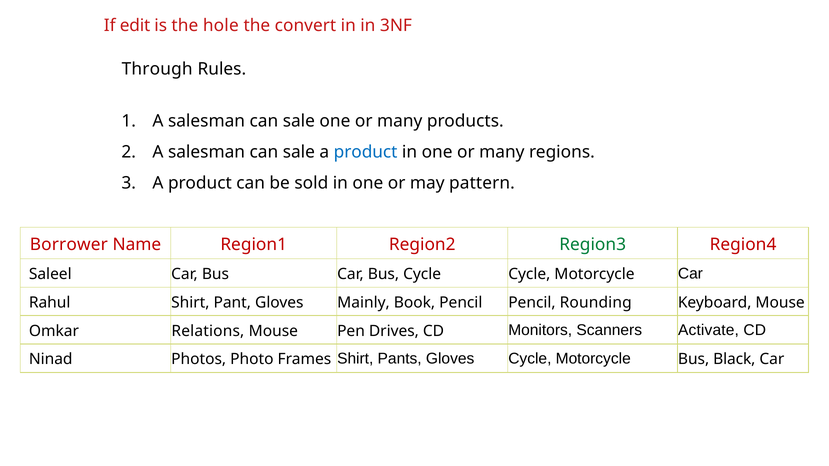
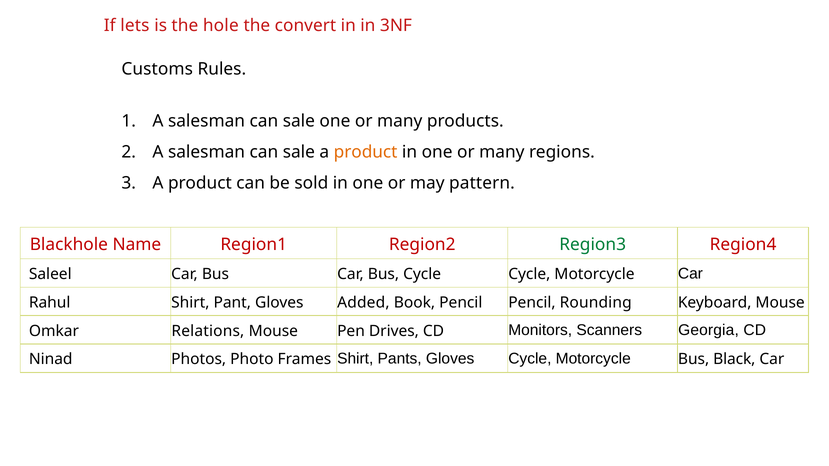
edit: edit -> lets
Through: Through -> Customs
product at (366, 152) colour: blue -> orange
Borrower: Borrower -> Blackhole
Mainly: Mainly -> Added
Activate: Activate -> Georgia
